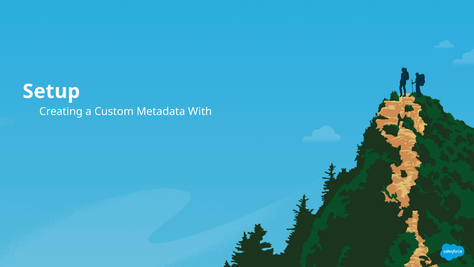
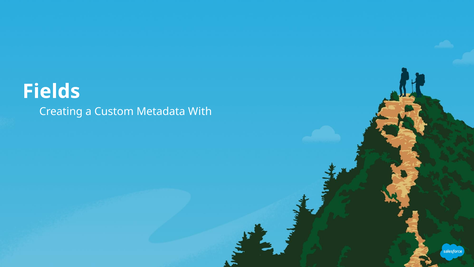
Setup: Setup -> Fields
